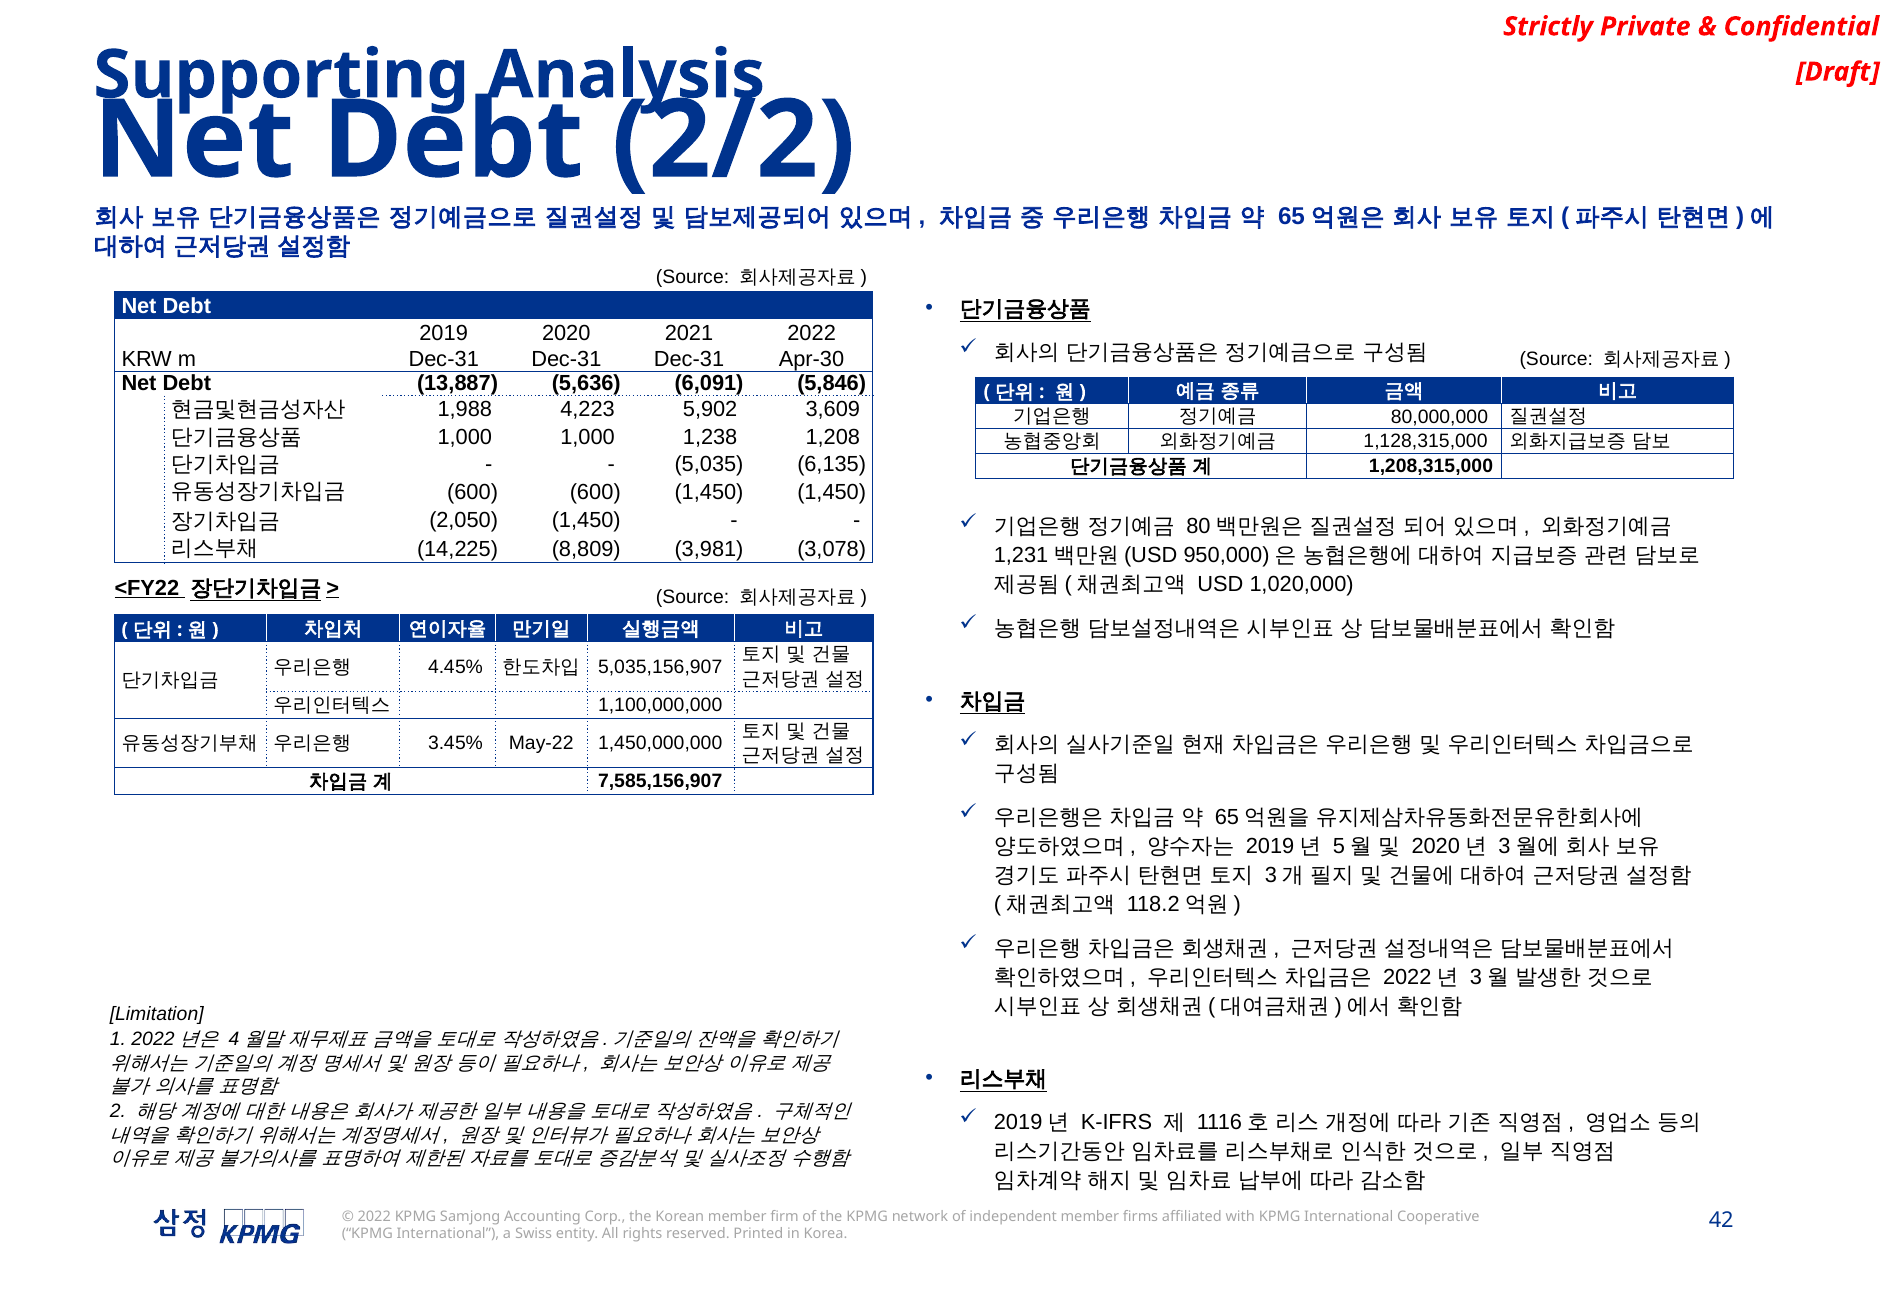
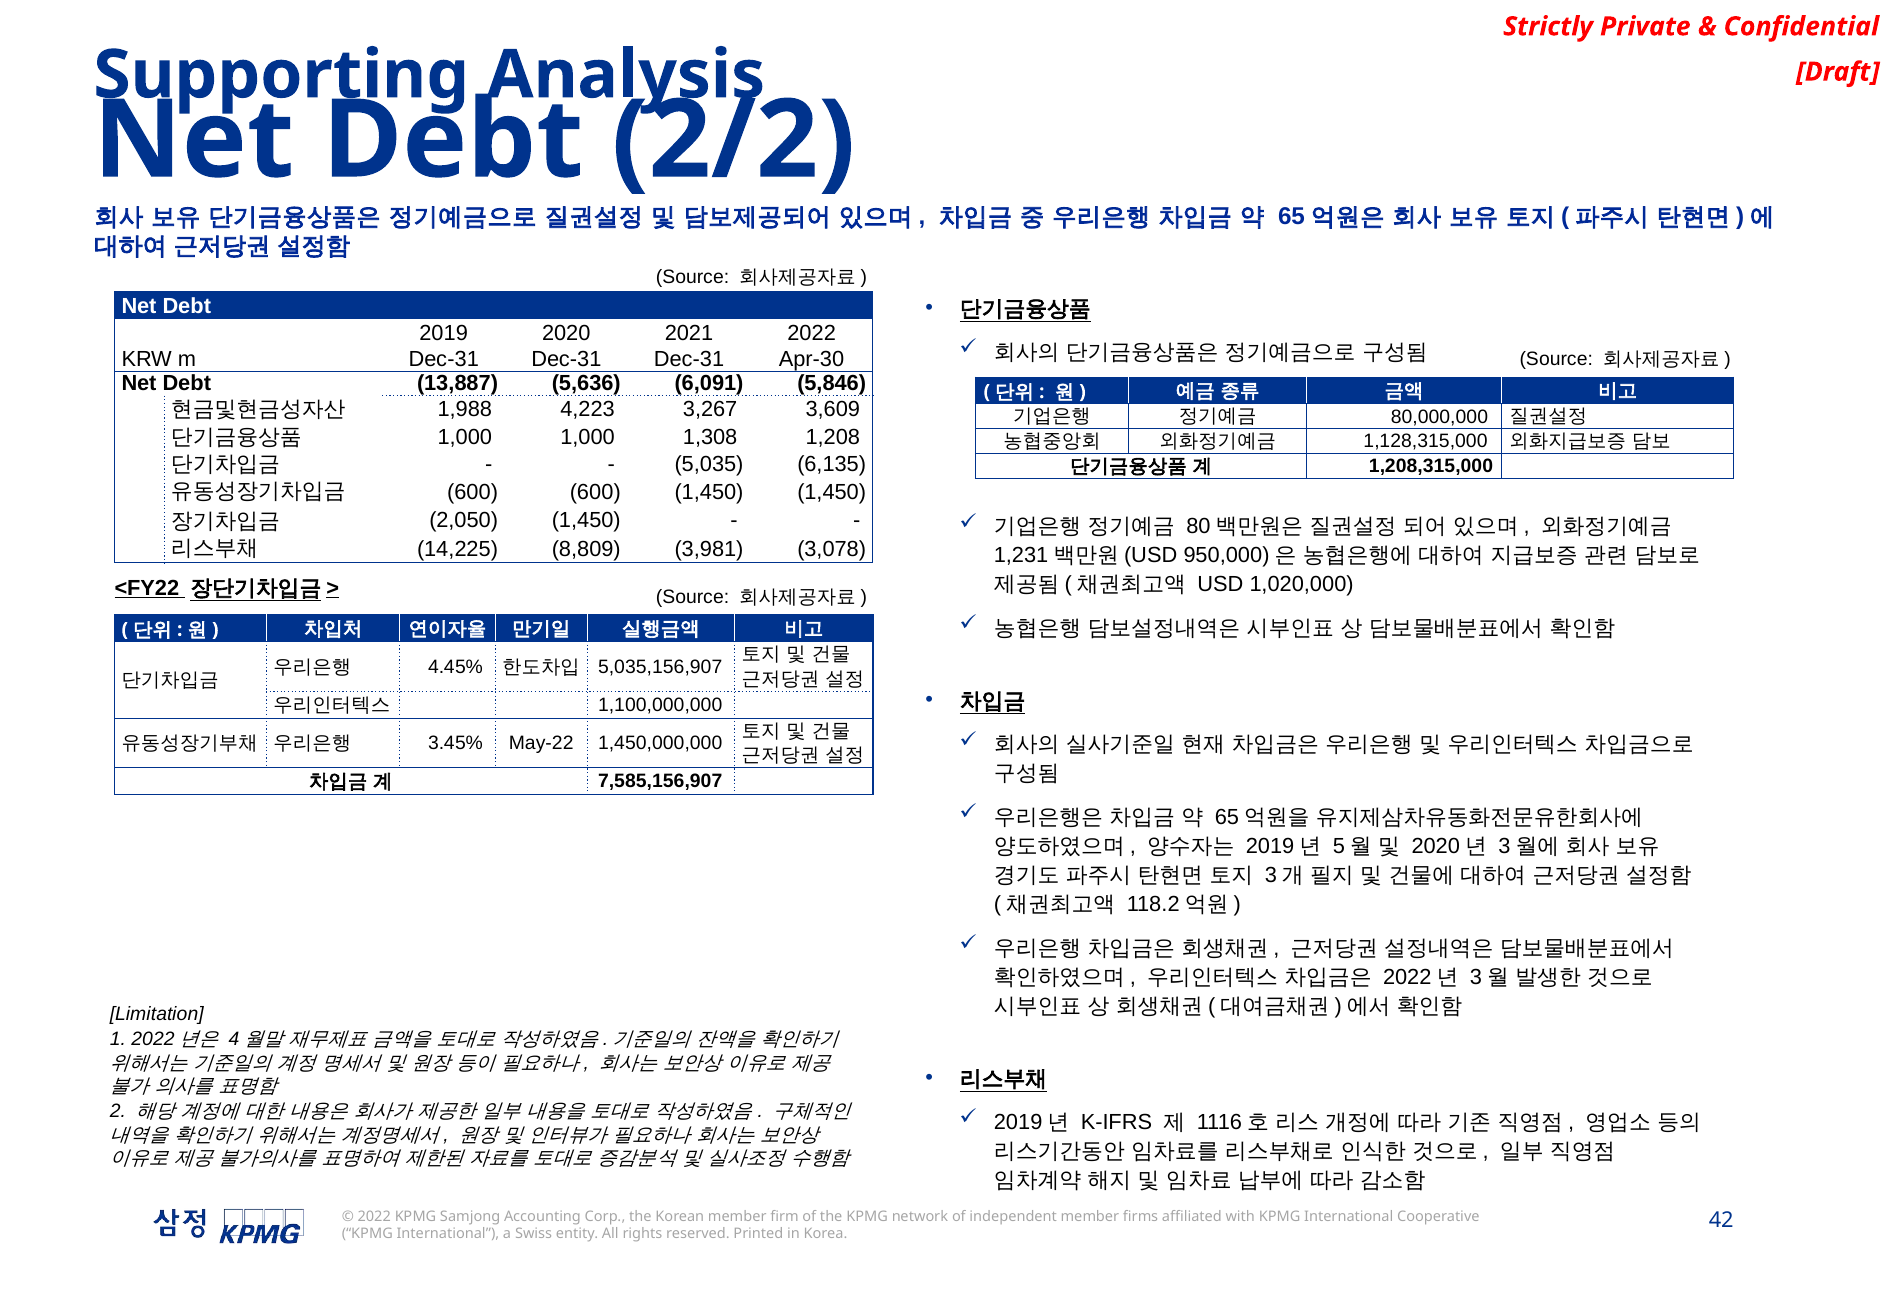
5,902: 5,902 -> 3,267
1,238: 1,238 -> 1,308
